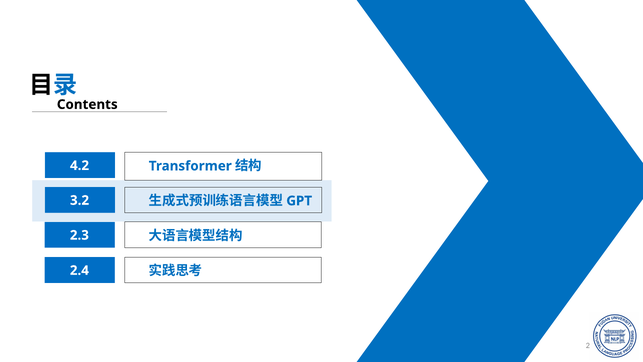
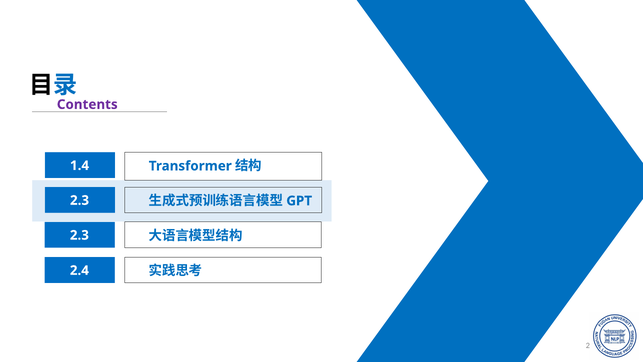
Contents colour: black -> purple
4.2: 4.2 -> 1.4
3.2 at (80, 200): 3.2 -> 2.3
